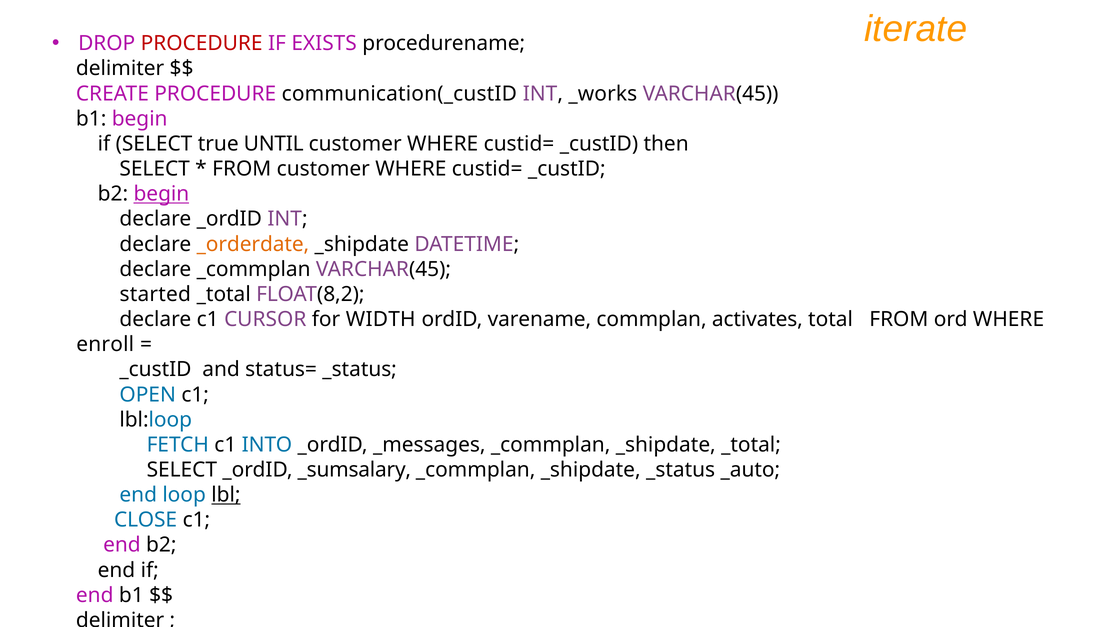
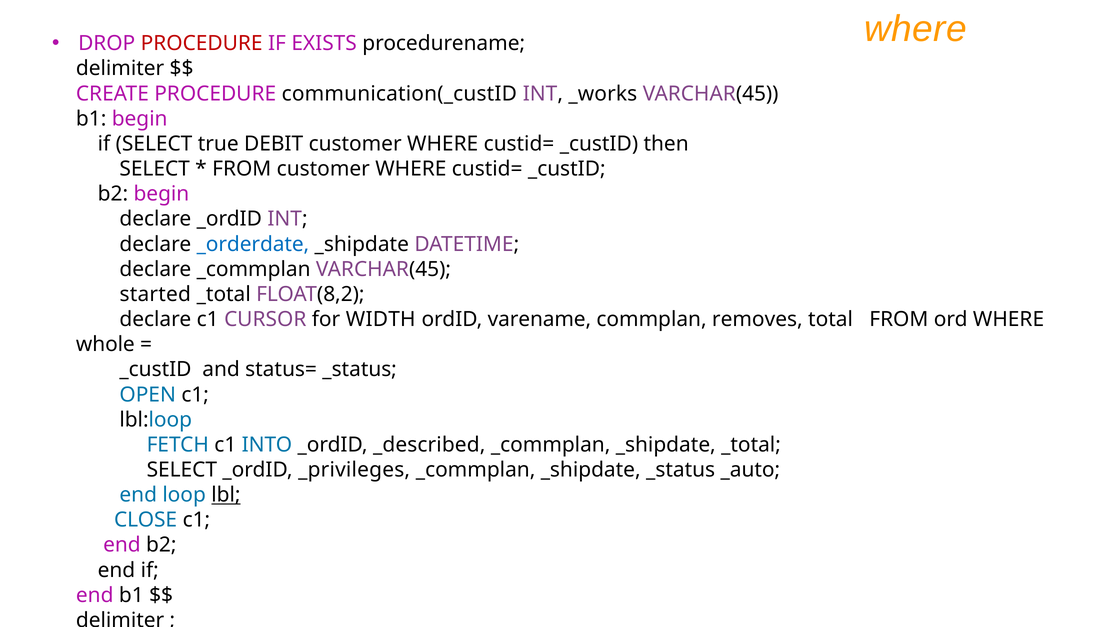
iterate at (916, 29): iterate -> where
UNTIL: UNTIL -> DEBIT
begin at (161, 194) underline: present -> none
_orderdate colour: orange -> blue
activates: activates -> removes
enroll: enroll -> whole
_messages: _messages -> _described
_sumsalary: _sumsalary -> _privileges
